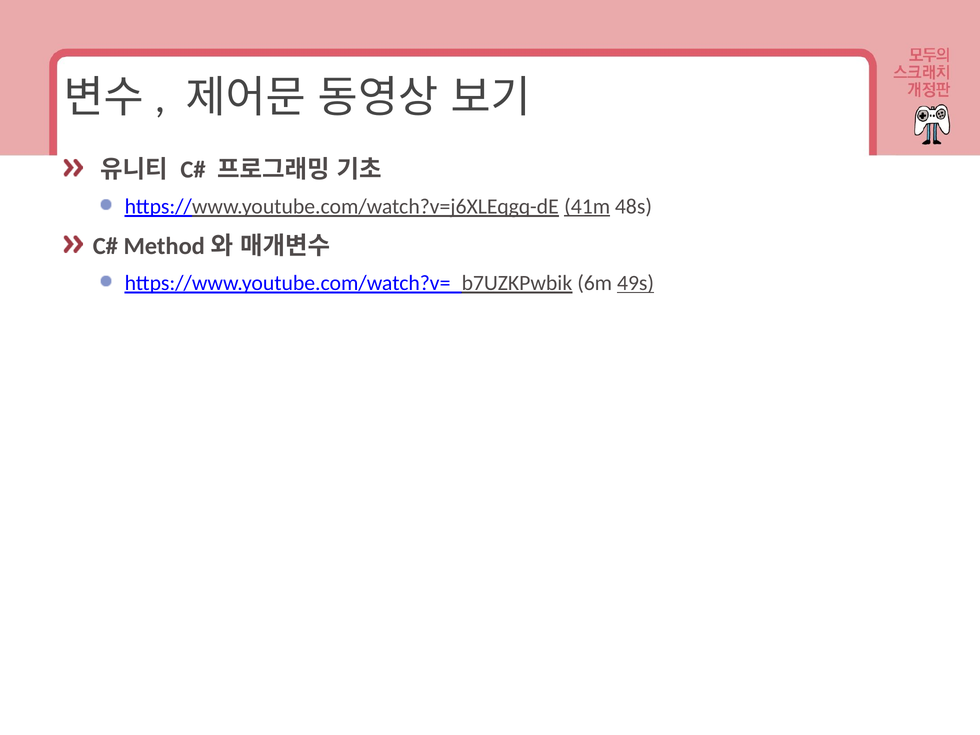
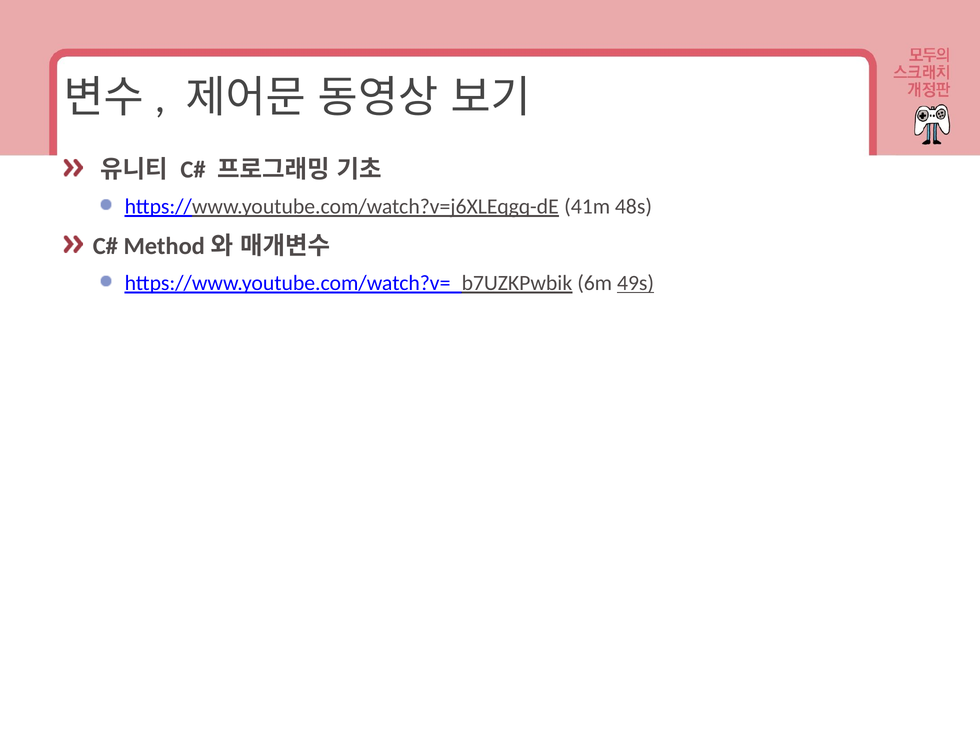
41m underline: present -> none
